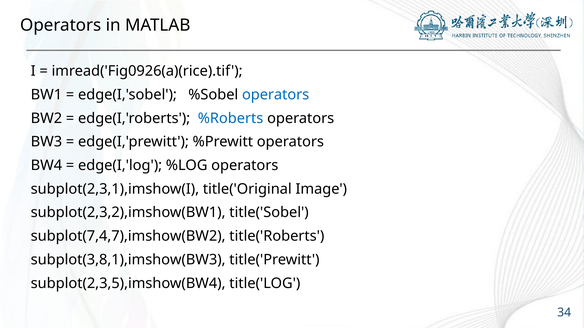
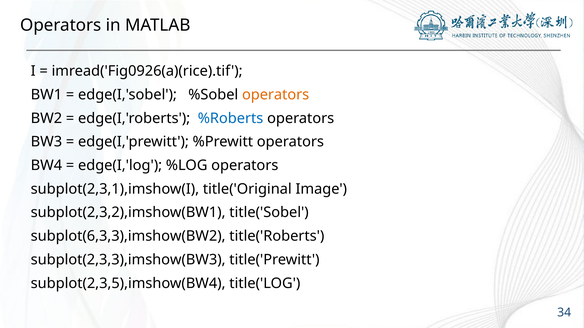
operators at (276, 95) colour: blue -> orange
subplot(7,4,7),imshow(BW2: subplot(7,4,7),imshow(BW2 -> subplot(6,3,3),imshow(BW2
subplot(3,8,1),imshow(BW3: subplot(3,8,1),imshow(BW3 -> subplot(2,3,3),imshow(BW3
